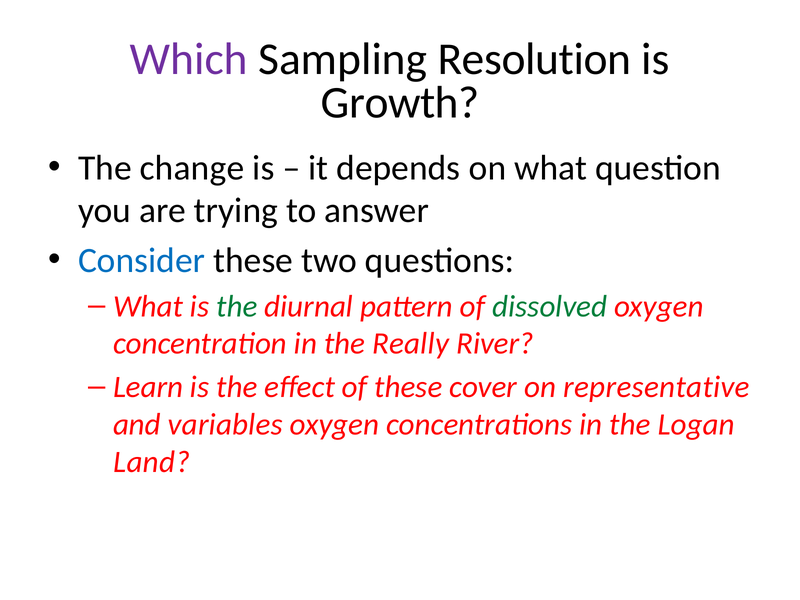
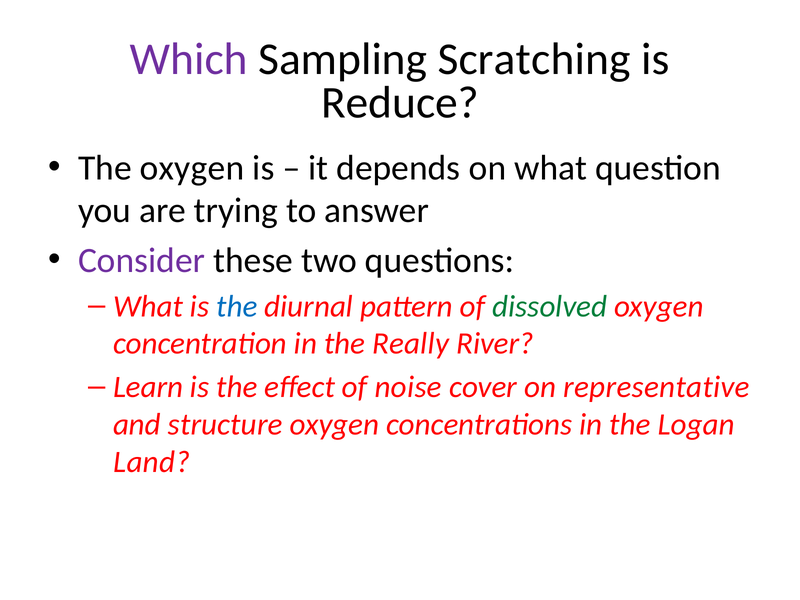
Resolution: Resolution -> Scratching
Growth: Growth -> Reduce
The change: change -> oxygen
Consider colour: blue -> purple
the at (237, 306) colour: green -> blue
of these: these -> noise
variables: variables -> structure
